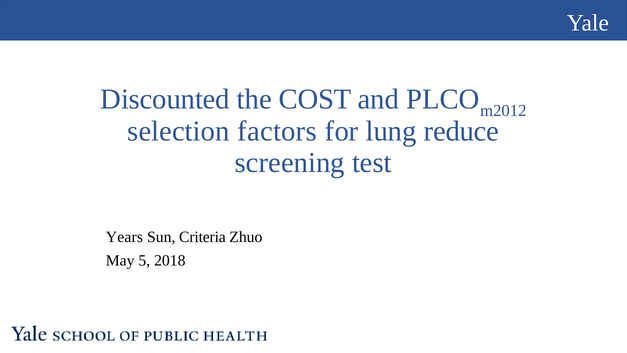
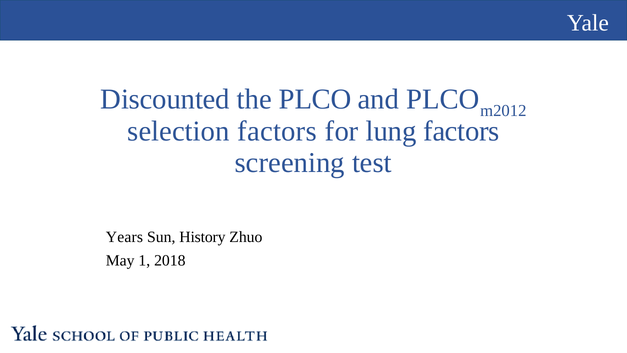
the COST: COST -> PLCO
lung reduce: reduce -> factors
Criteria: Criteria -> History
5: 5 -> 1
